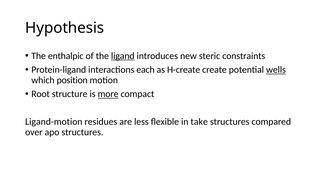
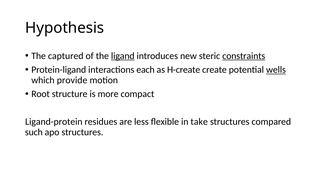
enthalpic: enthalpic -> captured
constraints underline: none -> present
position: position -> provide
more underline: present -> none
Ligand-motion: Ligand-motion -> Ligand-protein
over: over -> such
